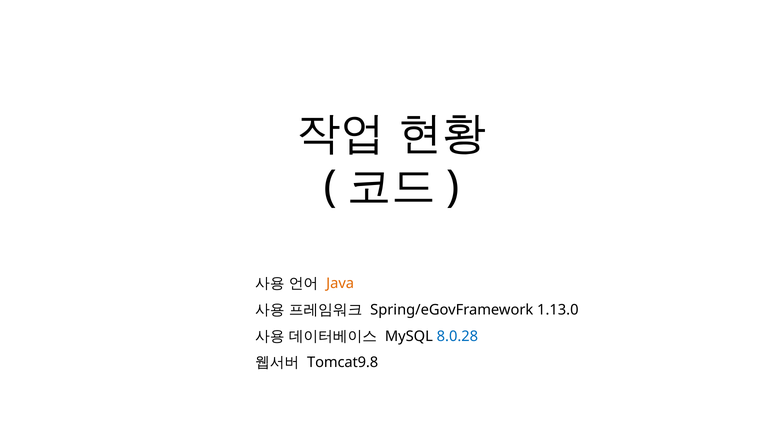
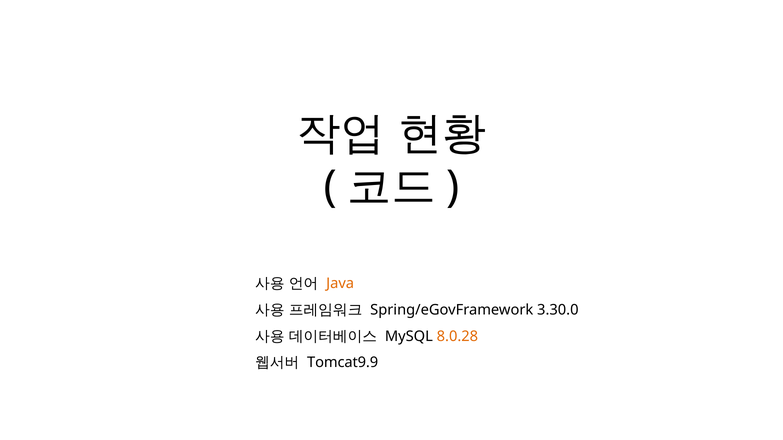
1.13.0: 1.13.0 -> 3.30.0
8.0.28 colour: blue -> orange
Tomcat9.8: Tomcat9.8 -> Tomcat9.9
